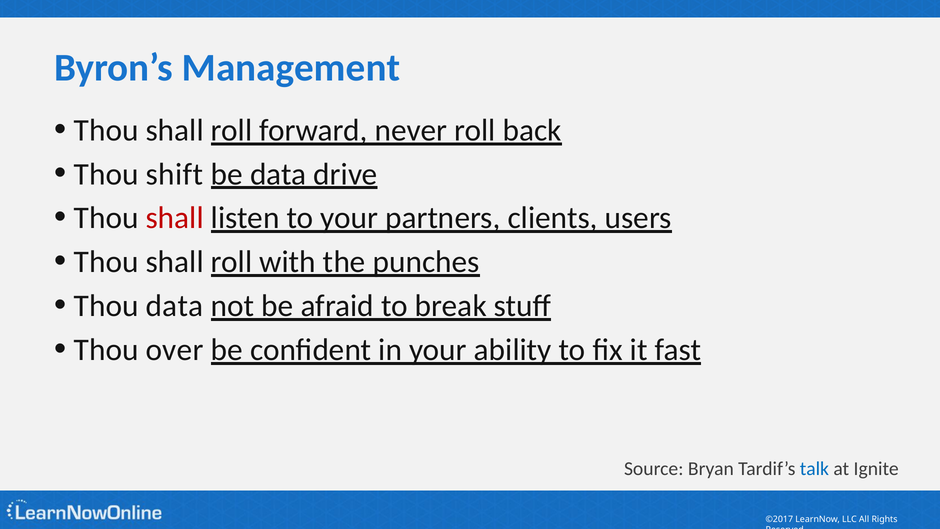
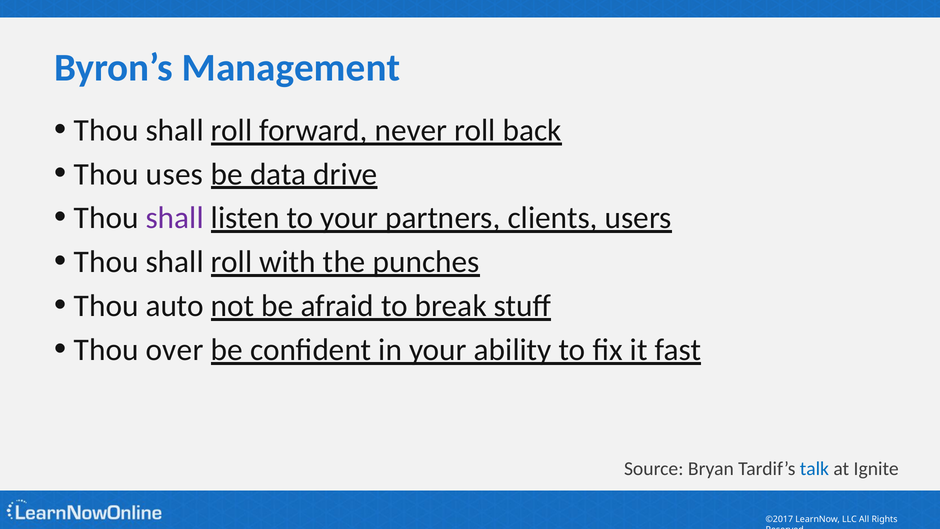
shift: shift -> uses
shall at (175, 218) colour: red -> purple
Thou data: data -> auto
